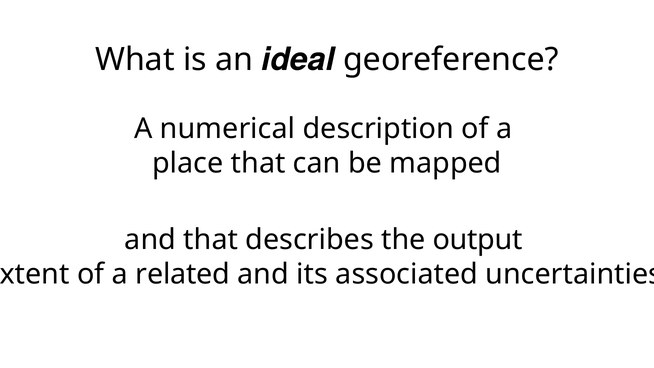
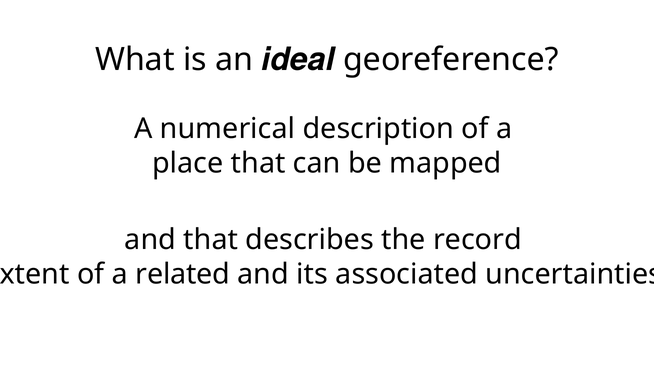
output: output -> record
